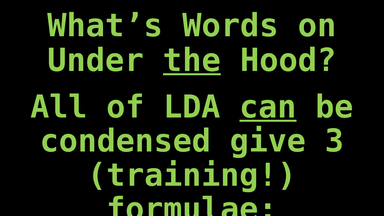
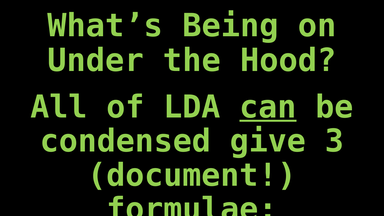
Words: Words -> Being
the underline: present -> none
training: training -> document
